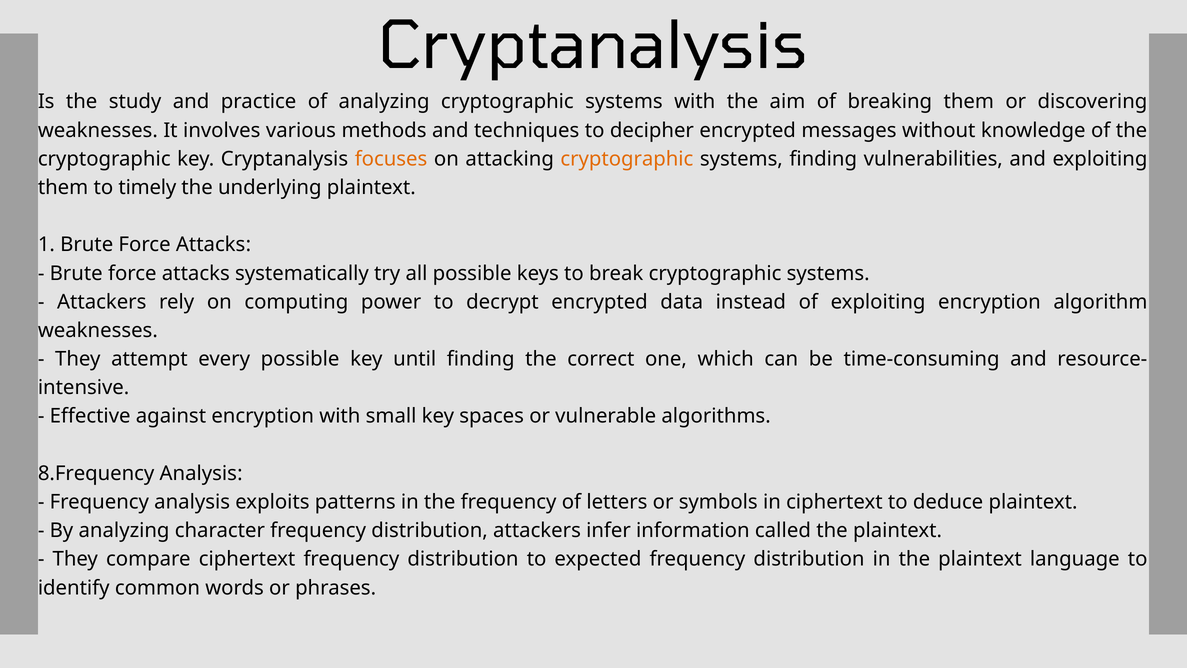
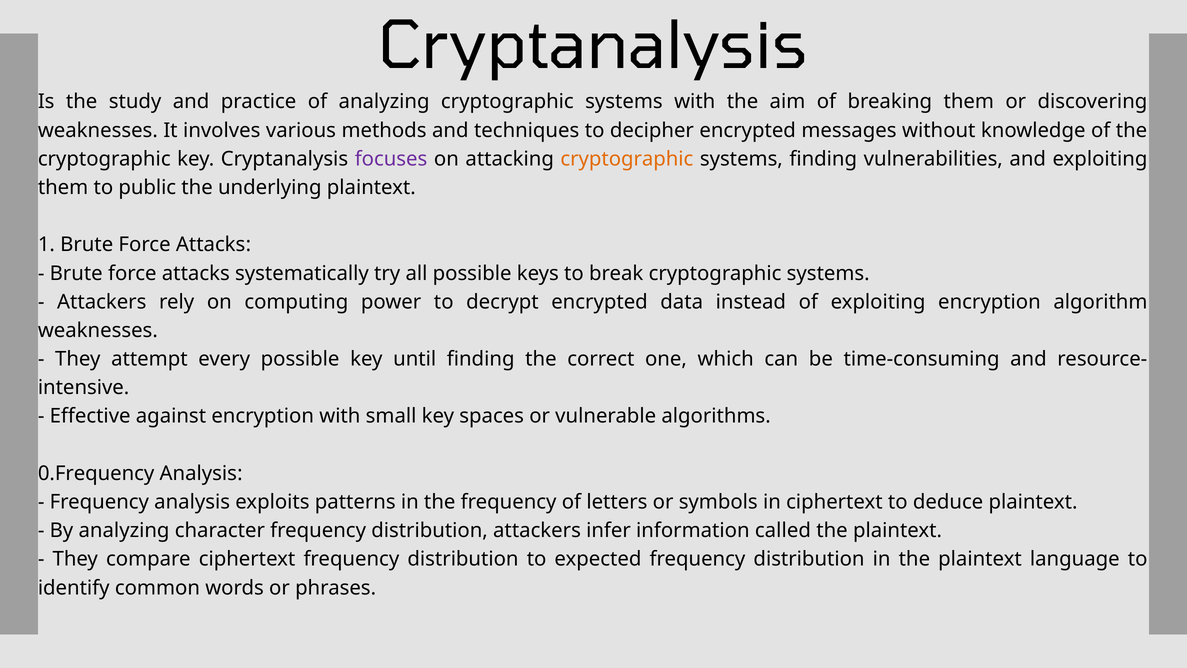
focuses colour: orange -> purple
timely: timely -> public
8.Frequency: 8.Frequency -> 0.Frequency
